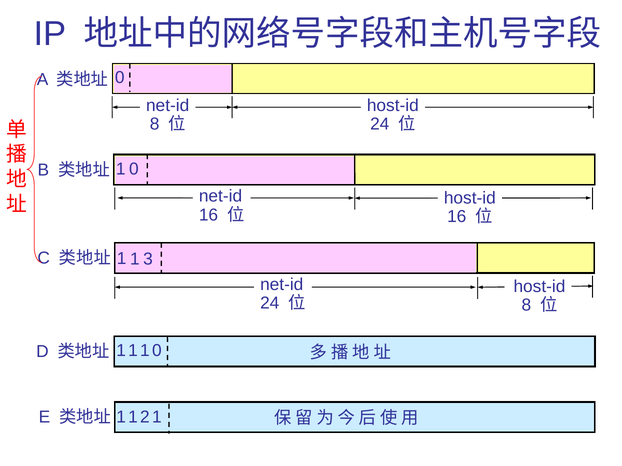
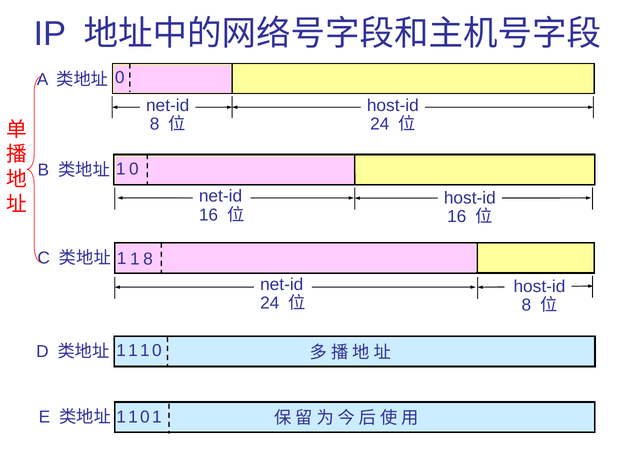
3 at (148, 260): 3 -> 8
2 at (145, 417): 2 -> 0
